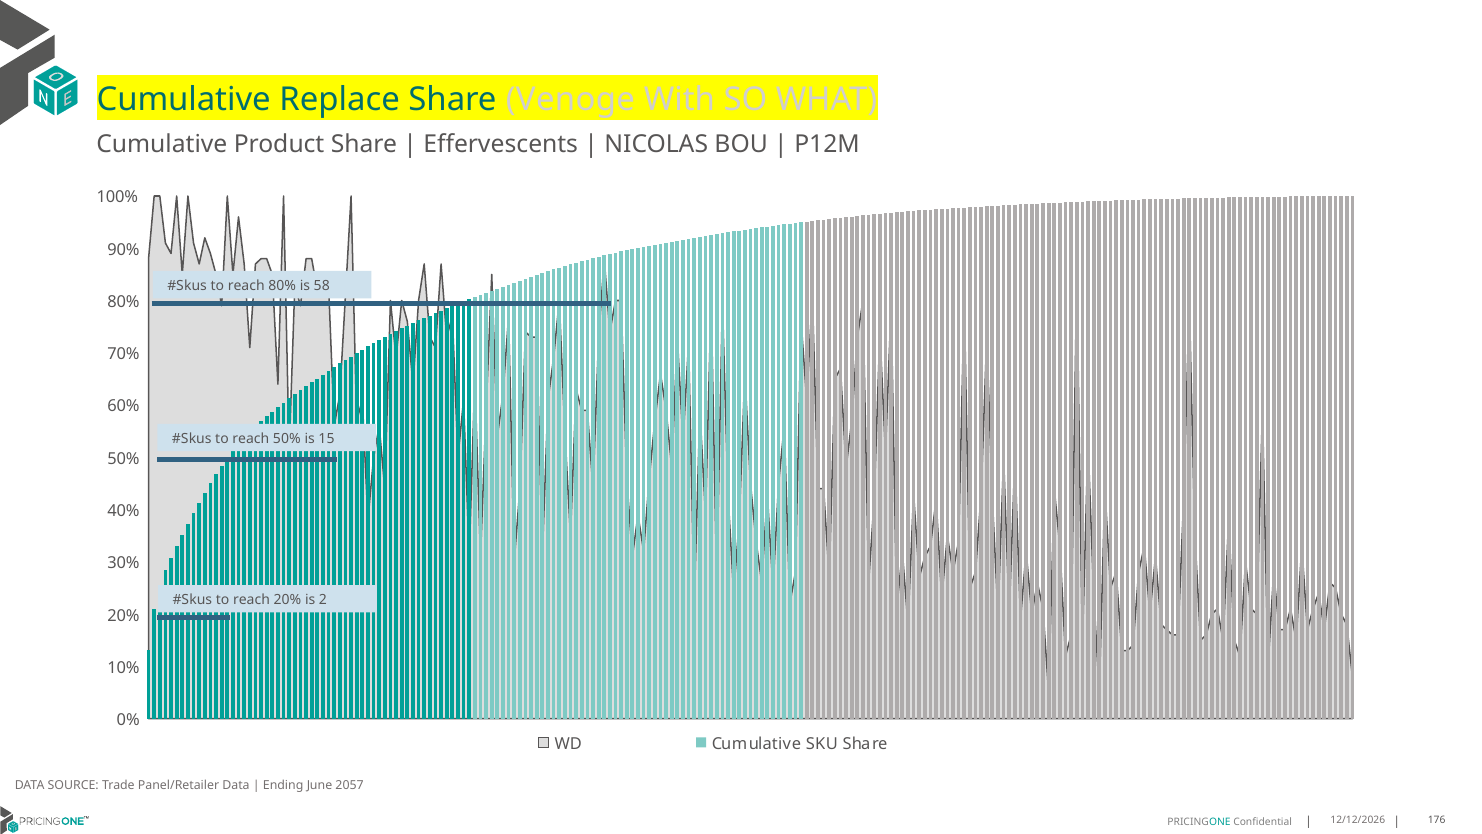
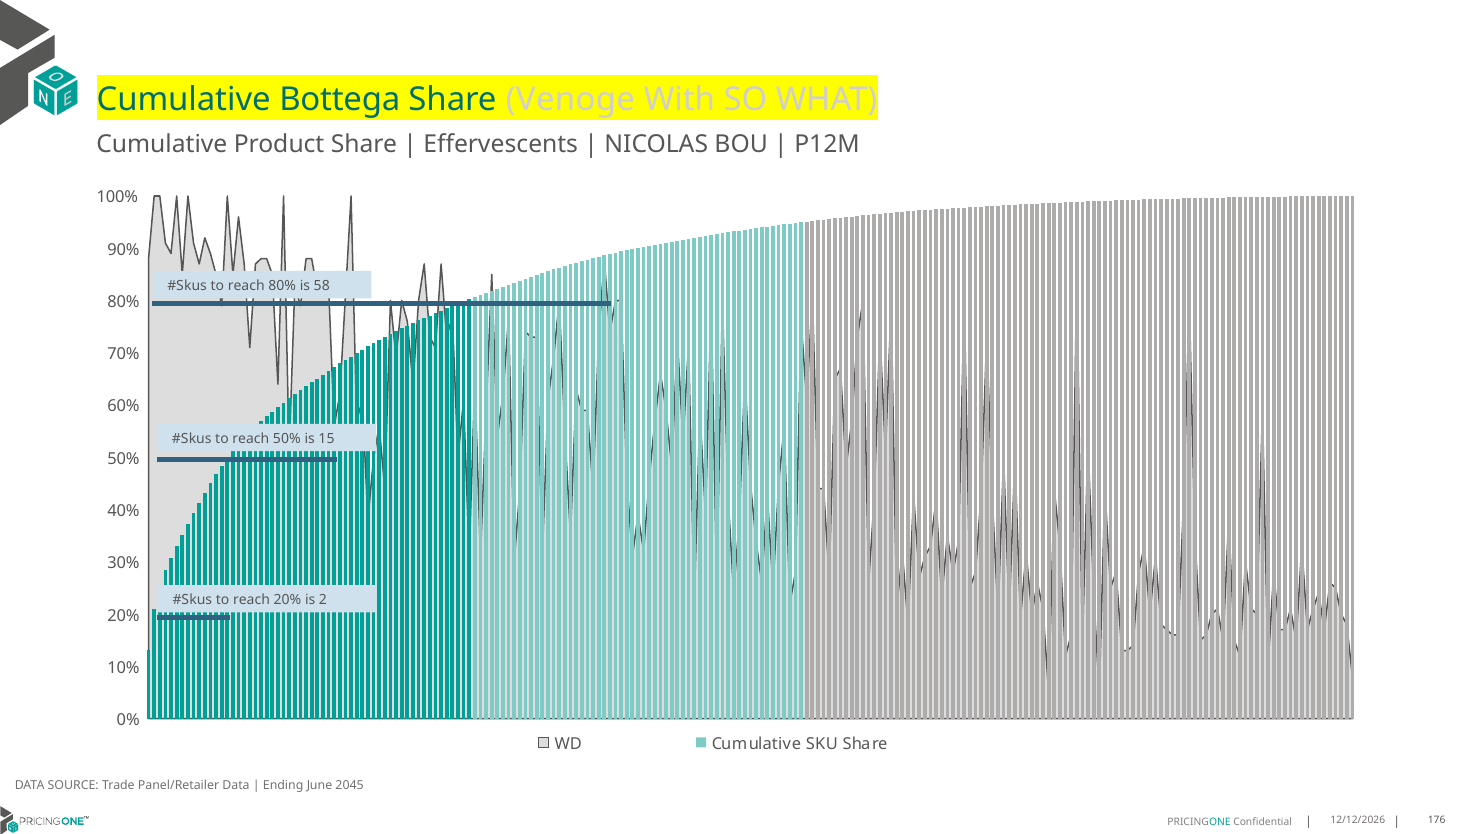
Replace: Replace -> Bottega
2057: 2057 -> 2045
